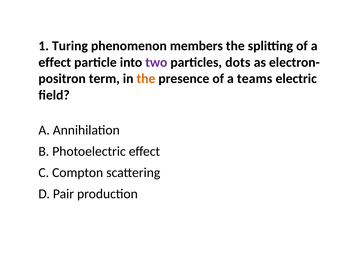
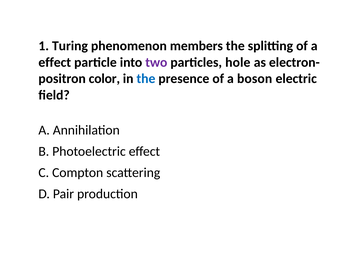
dots: dots -> hole
term: term -> color
the at (146, 79) colour: orange -> blue
teams: teams -> boson
